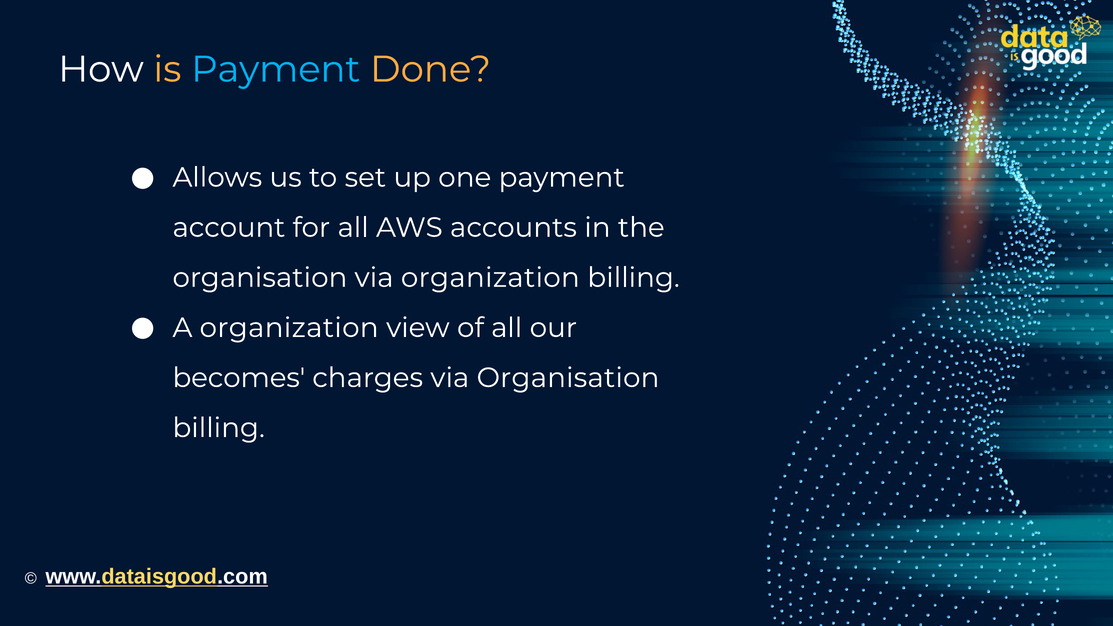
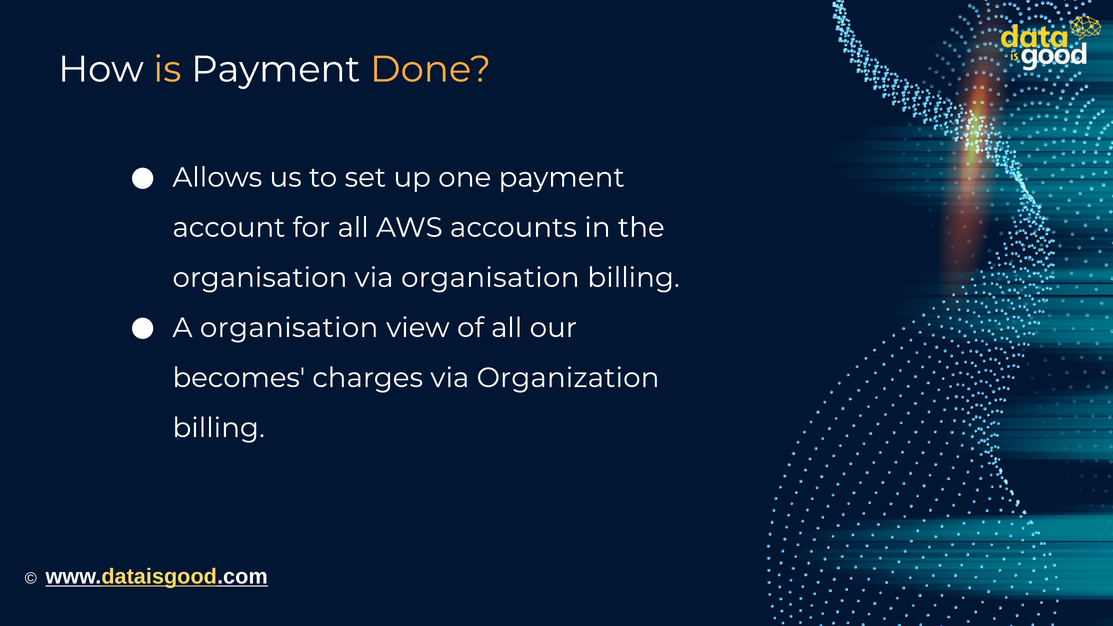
Payment at (276, 69) colour: light blue -> white
via organization: organization -> organisation
A organization: organization -> organisation
via Organisation: Organisation -> Organization
